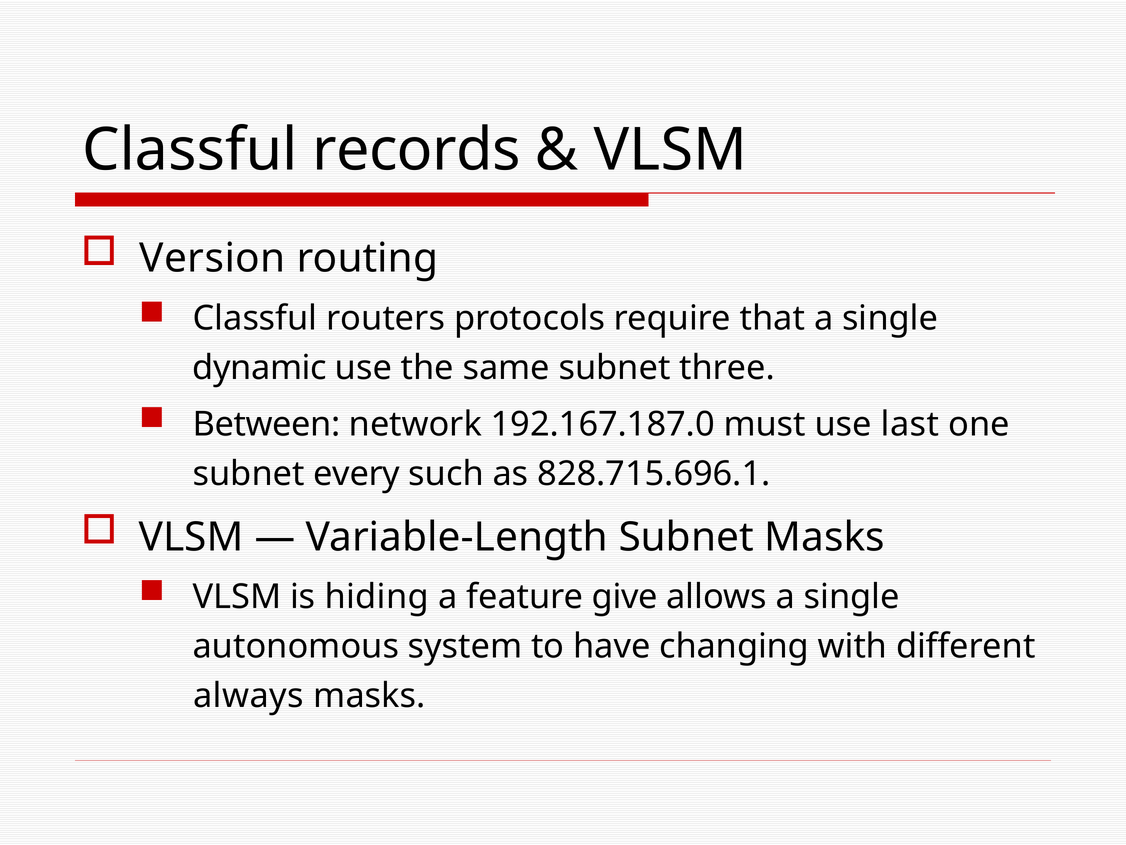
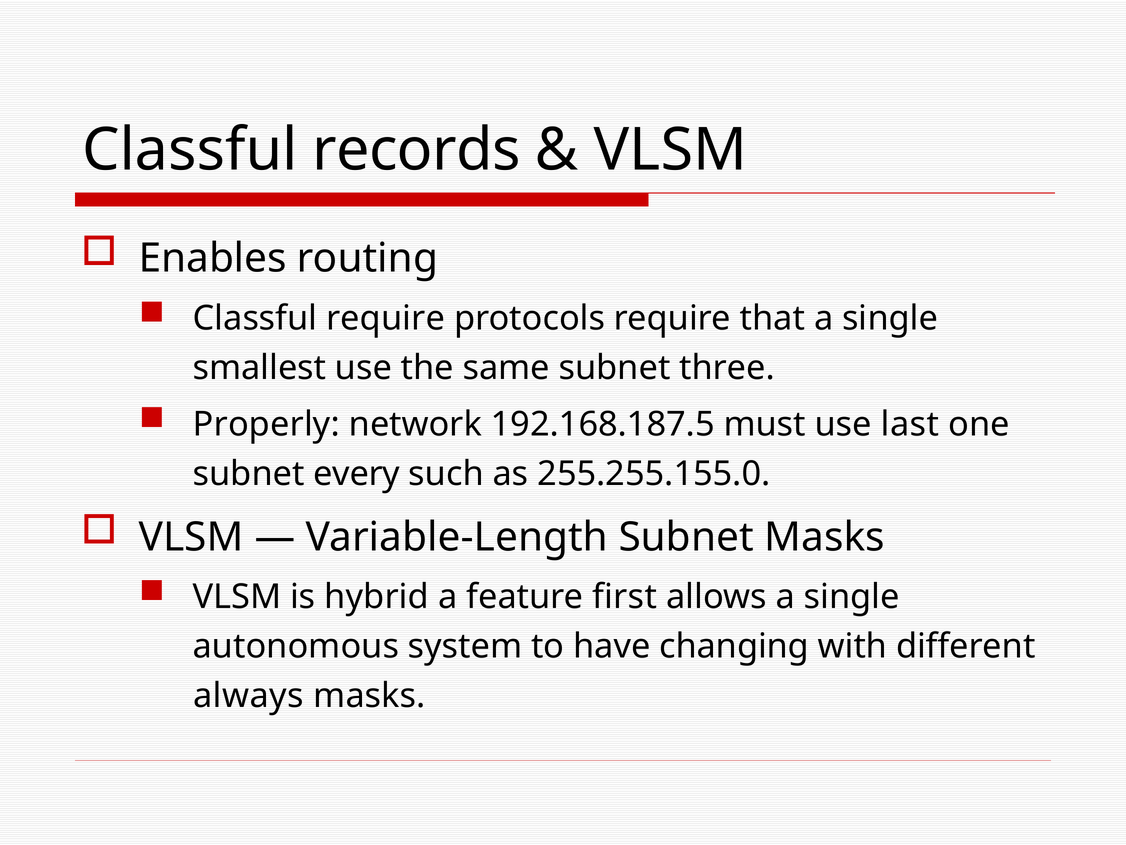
Version: Version -> Enables
Classful routers: routers -> require
dynamic: dynamic -> smallest
Between: Between -> Properly
192.167.187.0: 192.167.187.0 -> 192.168.187.5
828.715.696.1: 828.715.696.1 -> 255.255.155.0
hiding: hiding -> hybrid
give: give -> first
